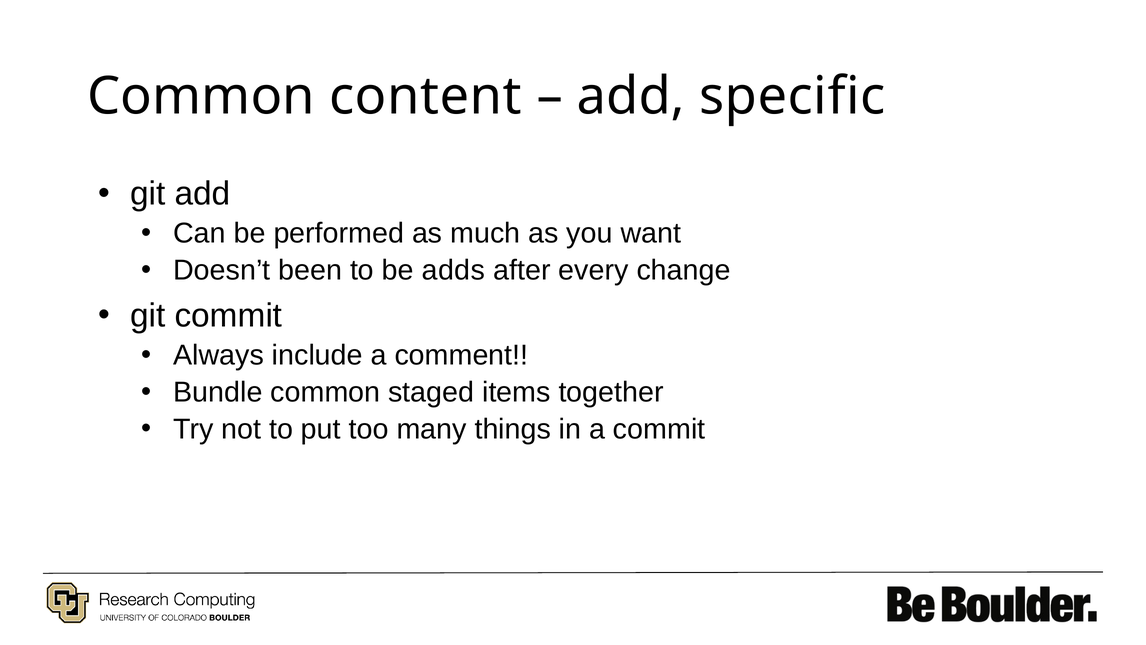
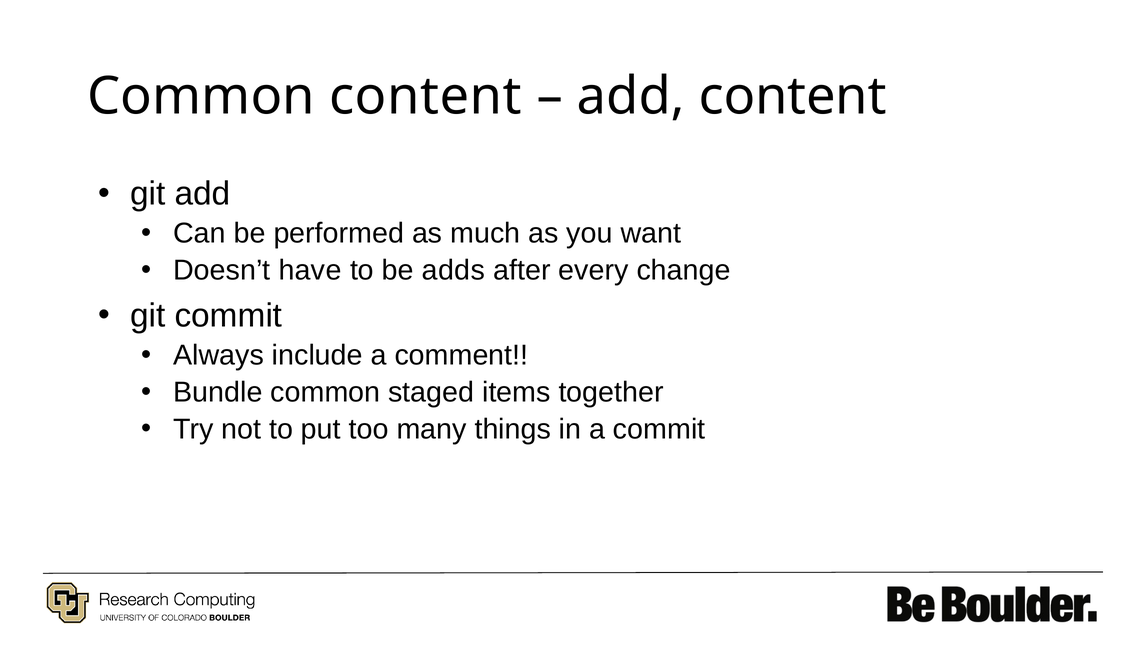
add specific: specific -> content
been: been -> have
